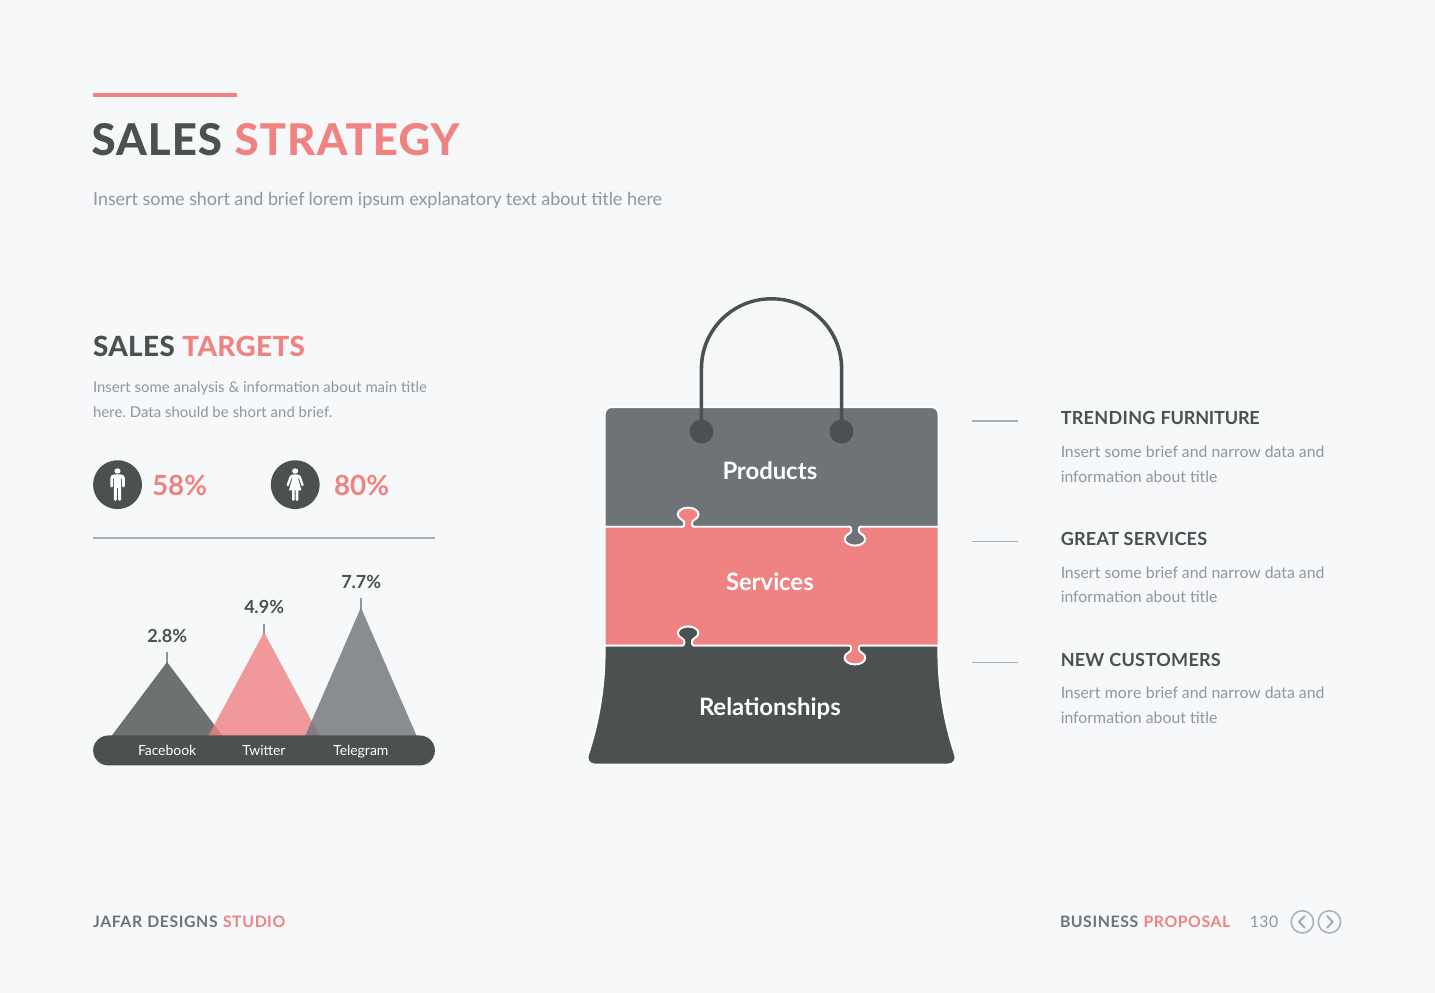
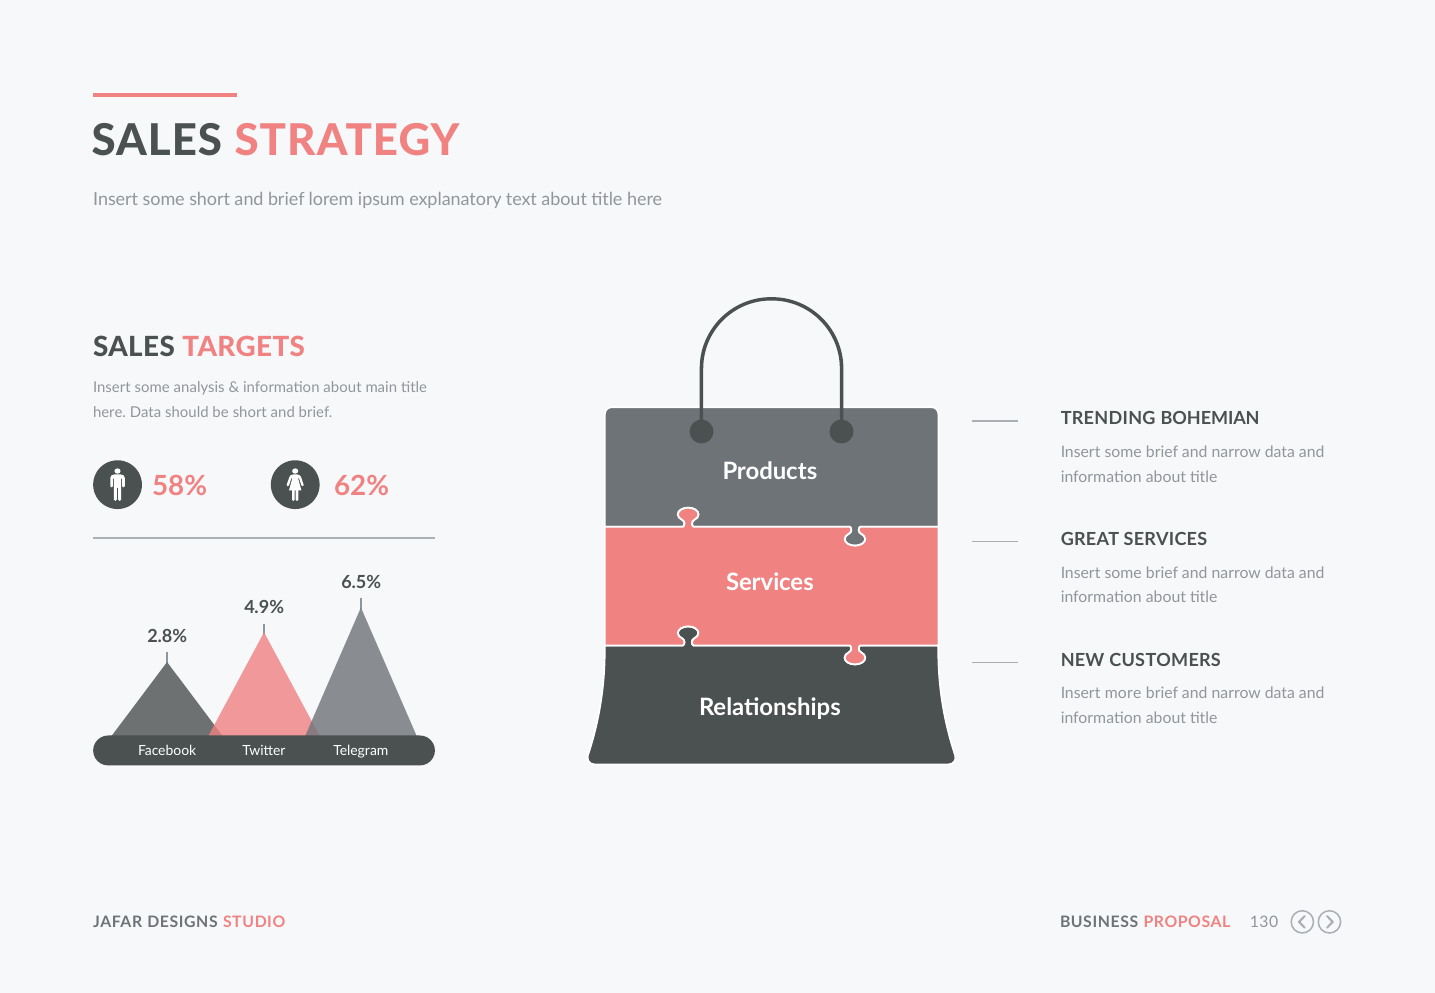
FURNITURE: FURNITURE -> BOHEMIAN
80%: 80% -> 62%
7.7%: 7.7% -> 6.5%
